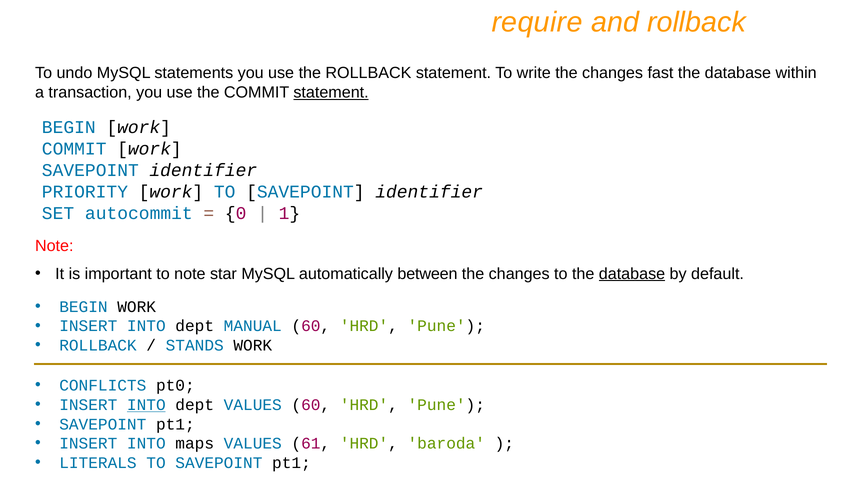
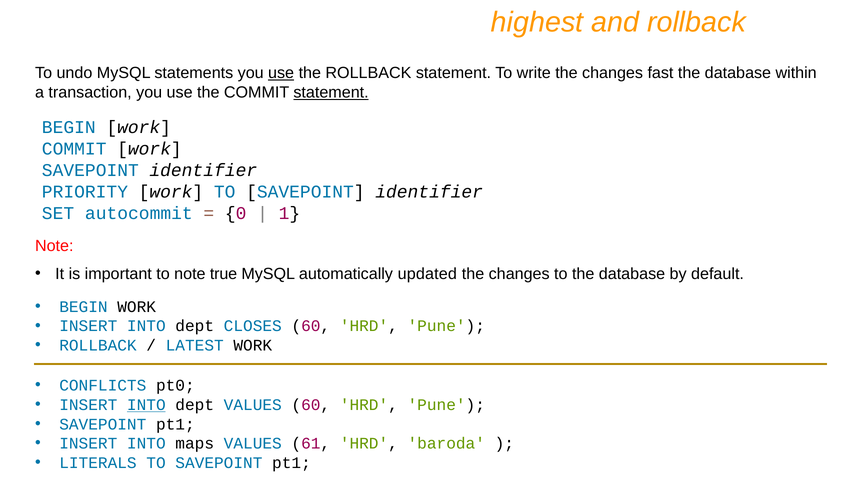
require: require -> highest
use at (281, 73) underline: none -> present
star: star -> true
between: between -> updated
database at (632, 274) underline: present -> none
MANUAL: MANUAL -> CLOSES
STANDS: STANDS -> LATEST
